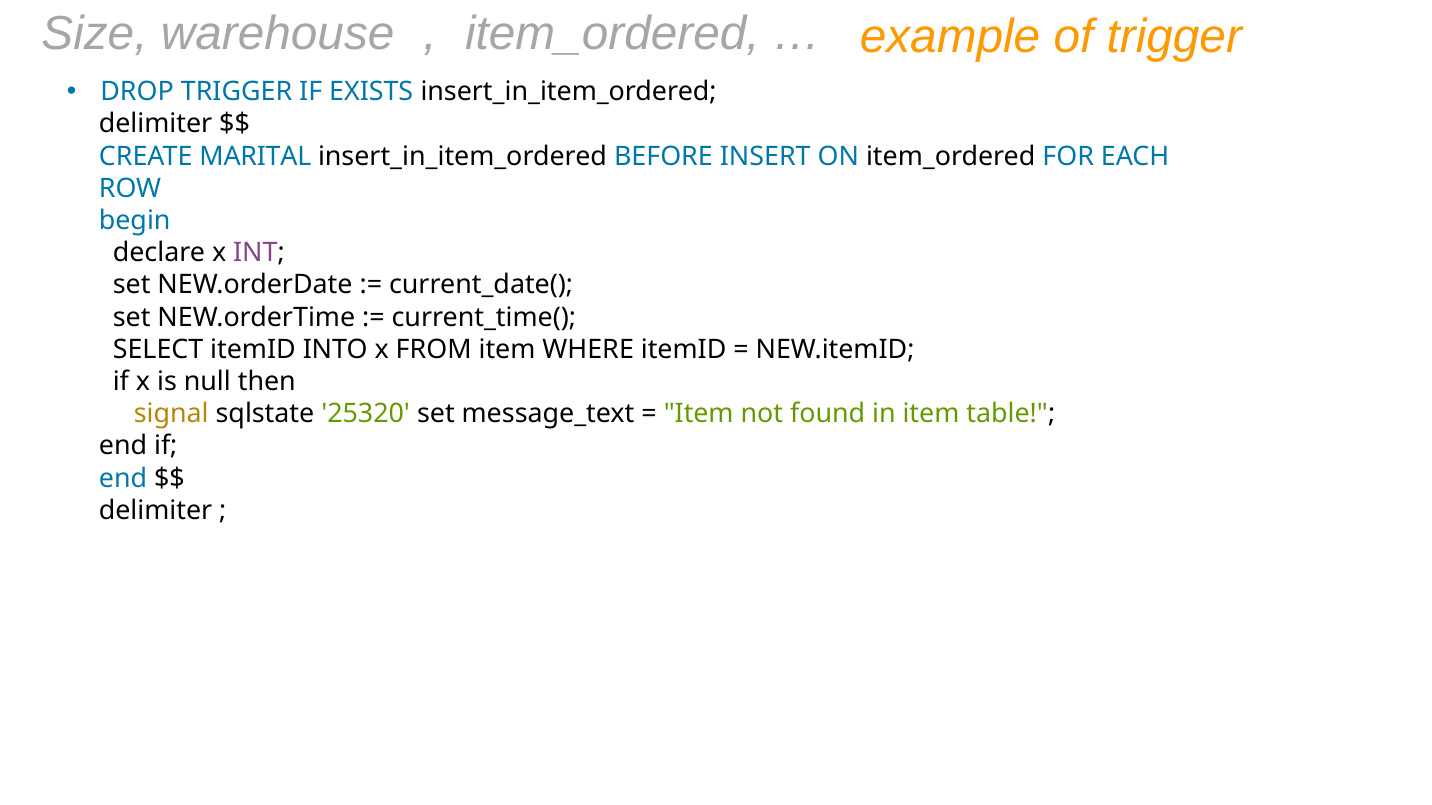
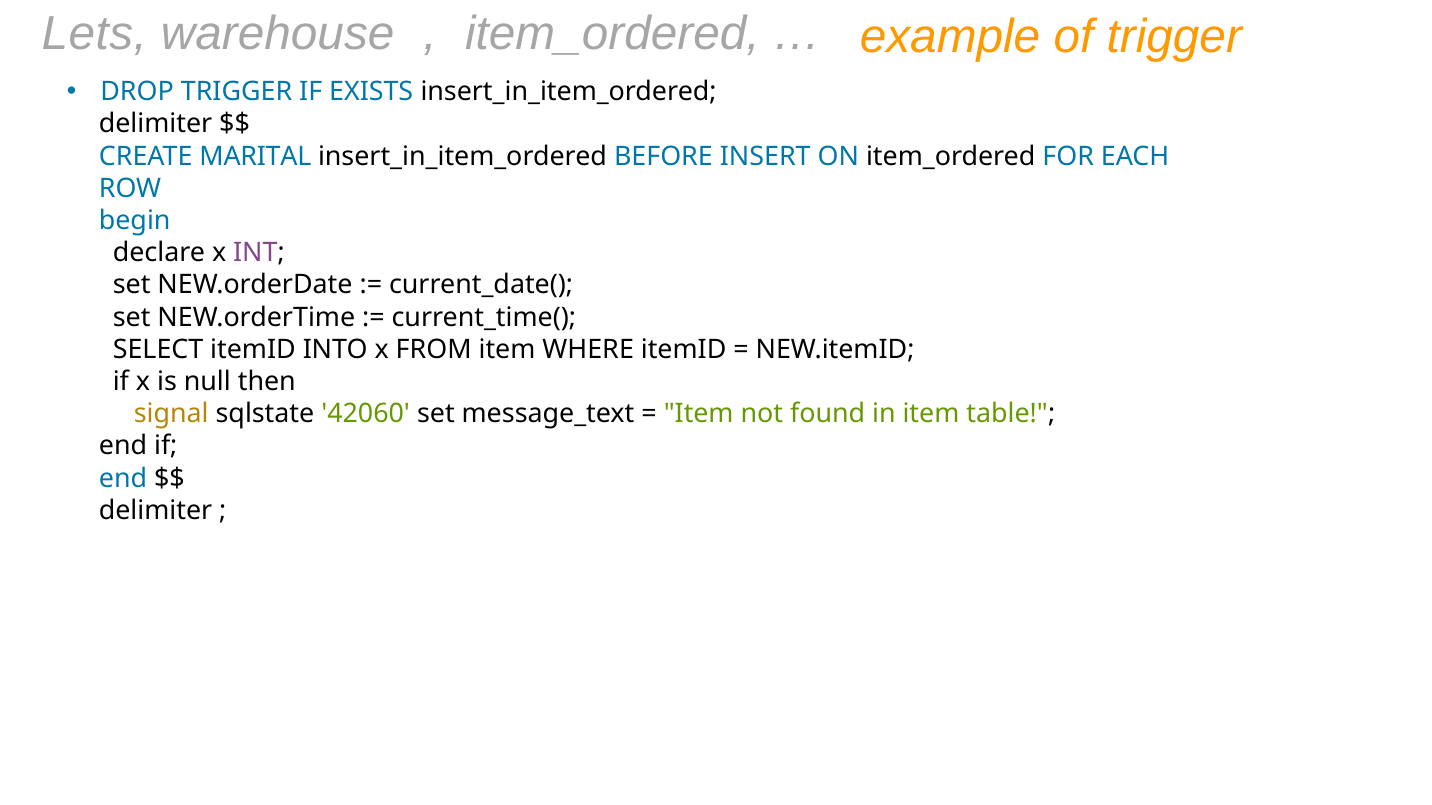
Size: Size -> Lets
25320: 25320 -> 42060
